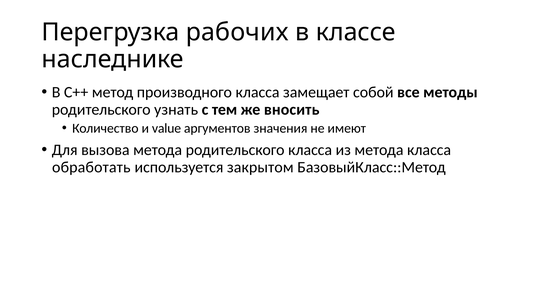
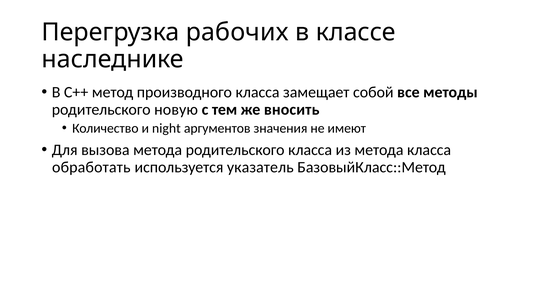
узнать: узнать -> новую
value: value -> night
закрытом: закрытом -> указатель
